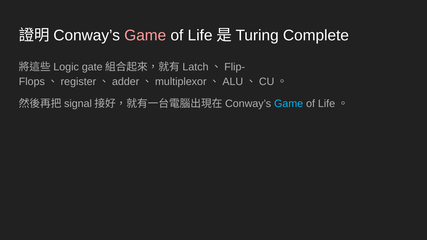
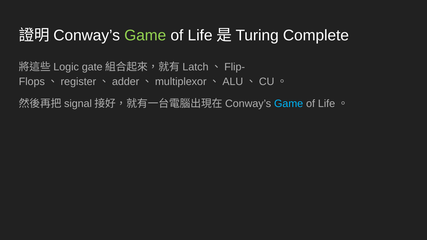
Game at (145, 35) colour: pink -> light green
